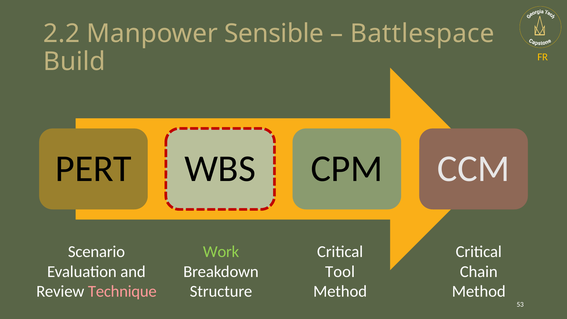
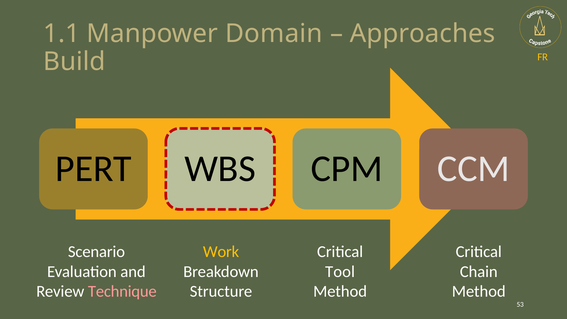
2.2: 2.2 -> 1.1
Sensible: Sensible -> Domain
Battlespace: Battlespace -> Approaches
Work colour: light green -> yellow
